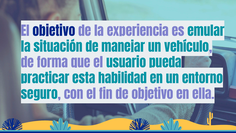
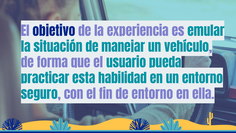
de objetivo: objetivo -> entorno
